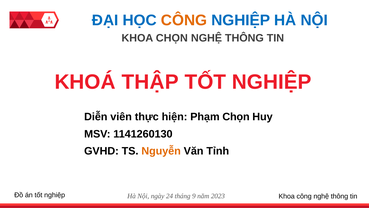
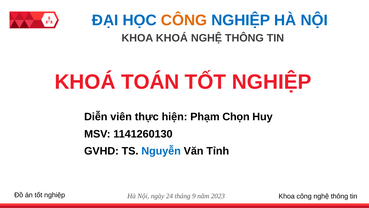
KHOA CHỌN: CHỌN -> KHOÁ
THẬP: THẬP -> TOÁN
Nguyễn colour: orange -> blue
